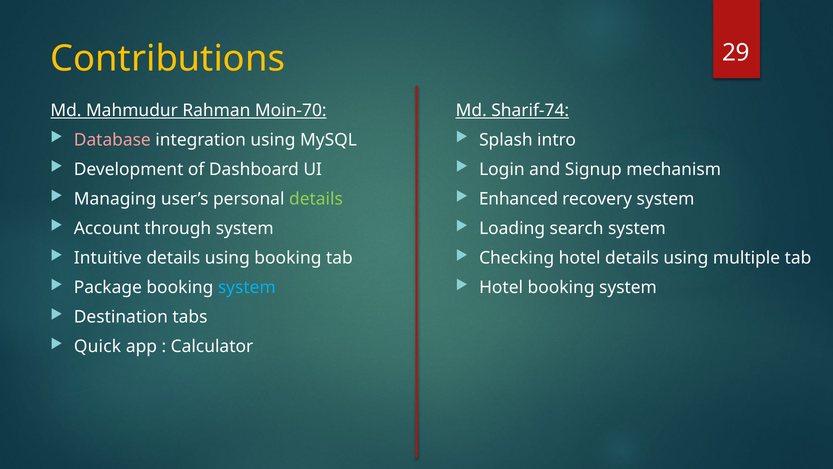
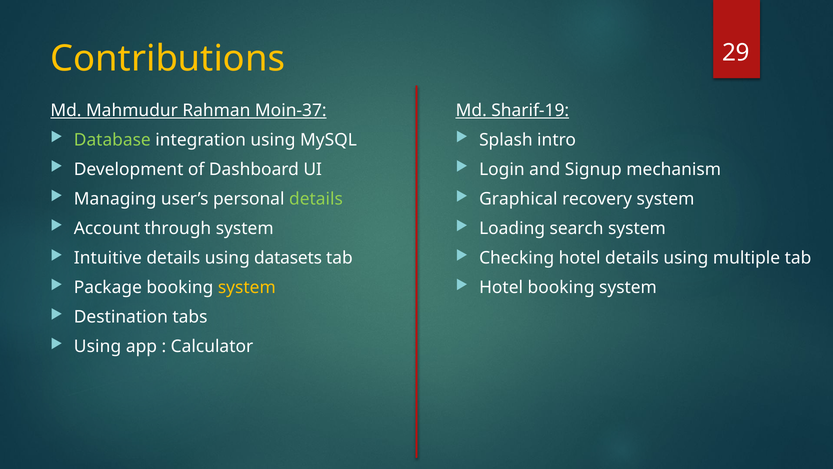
Moin-70: Moin-70 -> Moin-37
Sharif-74: Sharif-74 -> Sharif-19
Database colour: pink -> light green
Enhanced: Enhanced -> Graphical
using booking: booking -> datasets
system at (247, 287) colour: light blue -> yellow
Quick at (97, 346): Quick -> Using
